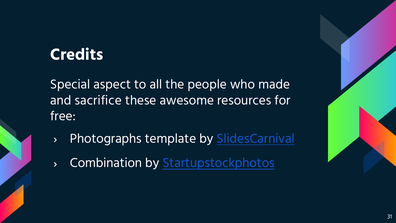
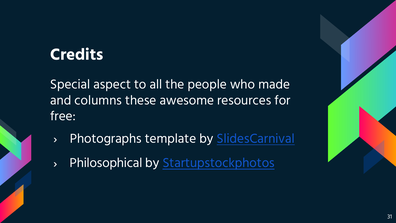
sacrifice: sacrifice -> columns
Combination: Combination -> Philosophical
